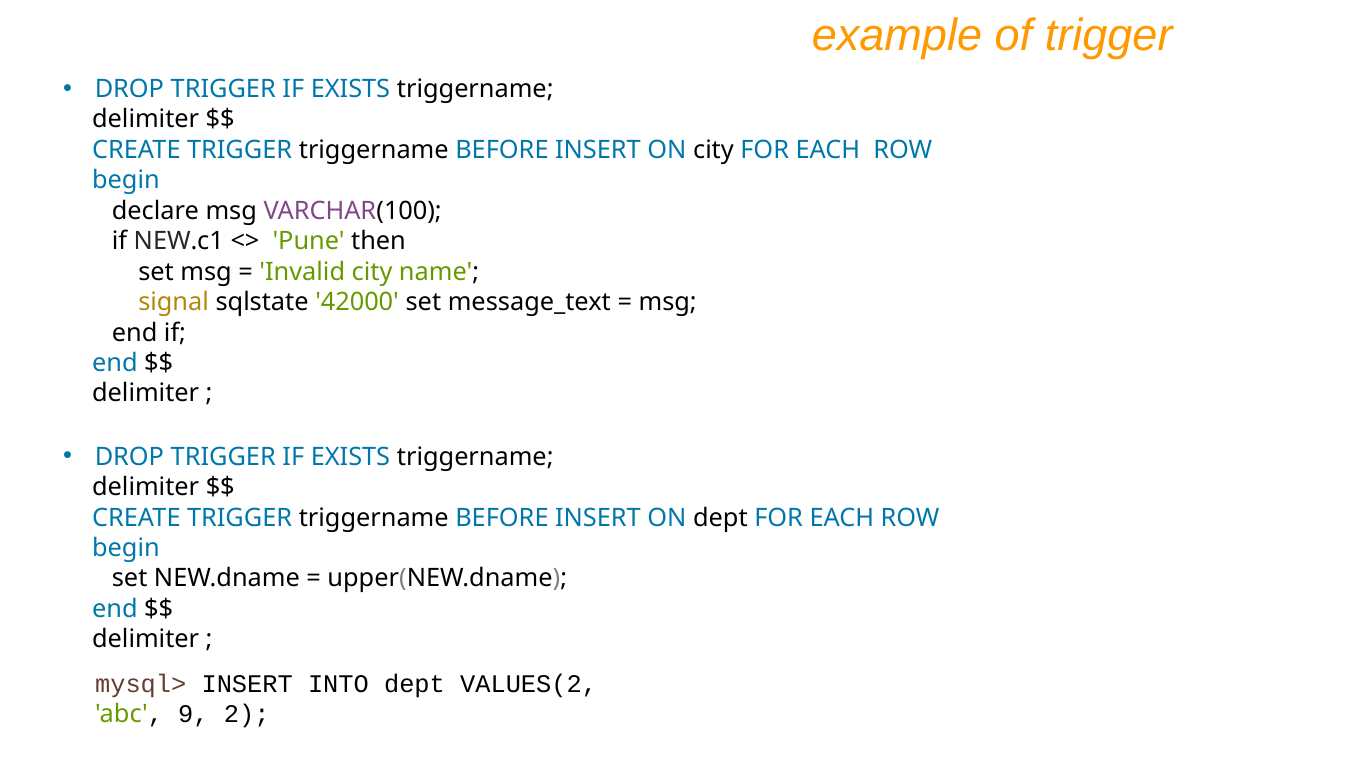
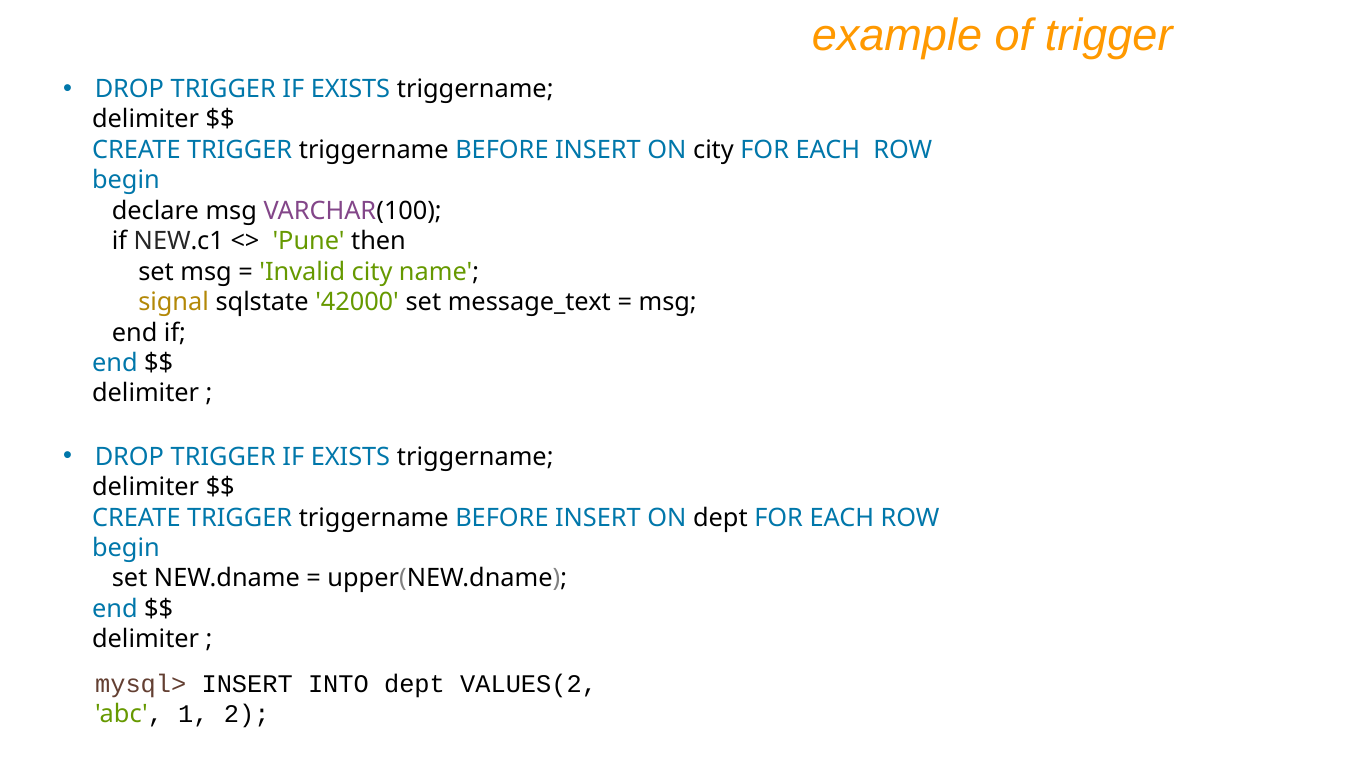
9: 9 -> 1
